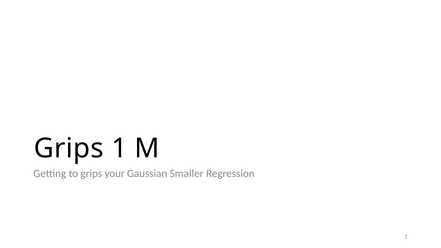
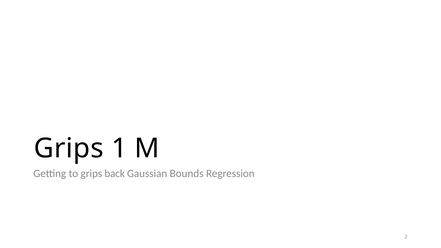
your: your -> back
Smaller: Smaller -> Bounds
